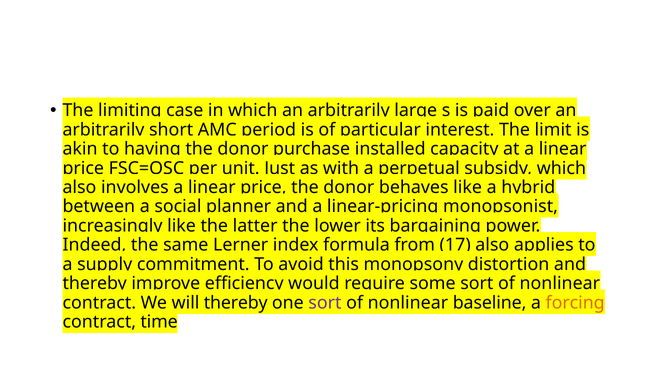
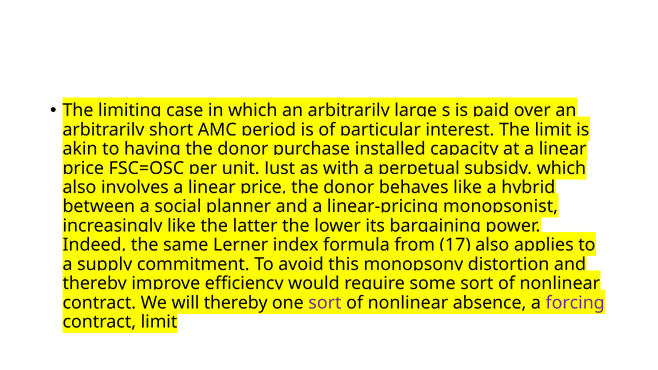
baseline: baseline -> absence
forcing colour: orange -> purple
contract time: time -> limit
